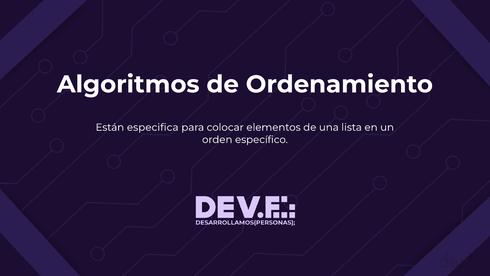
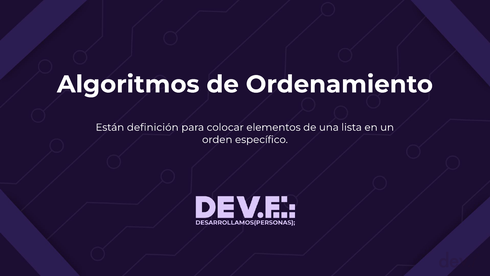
especifica: especifica -> definición
